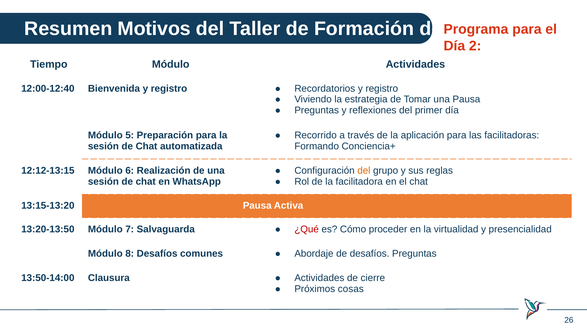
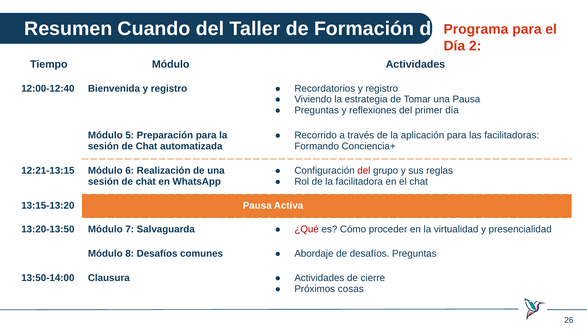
Motivos: Motivos -> Cuando
12:12-13:15: 12:12-13:15 -> 12:21-13:15
del at (364, 171) colour: orange -> red
